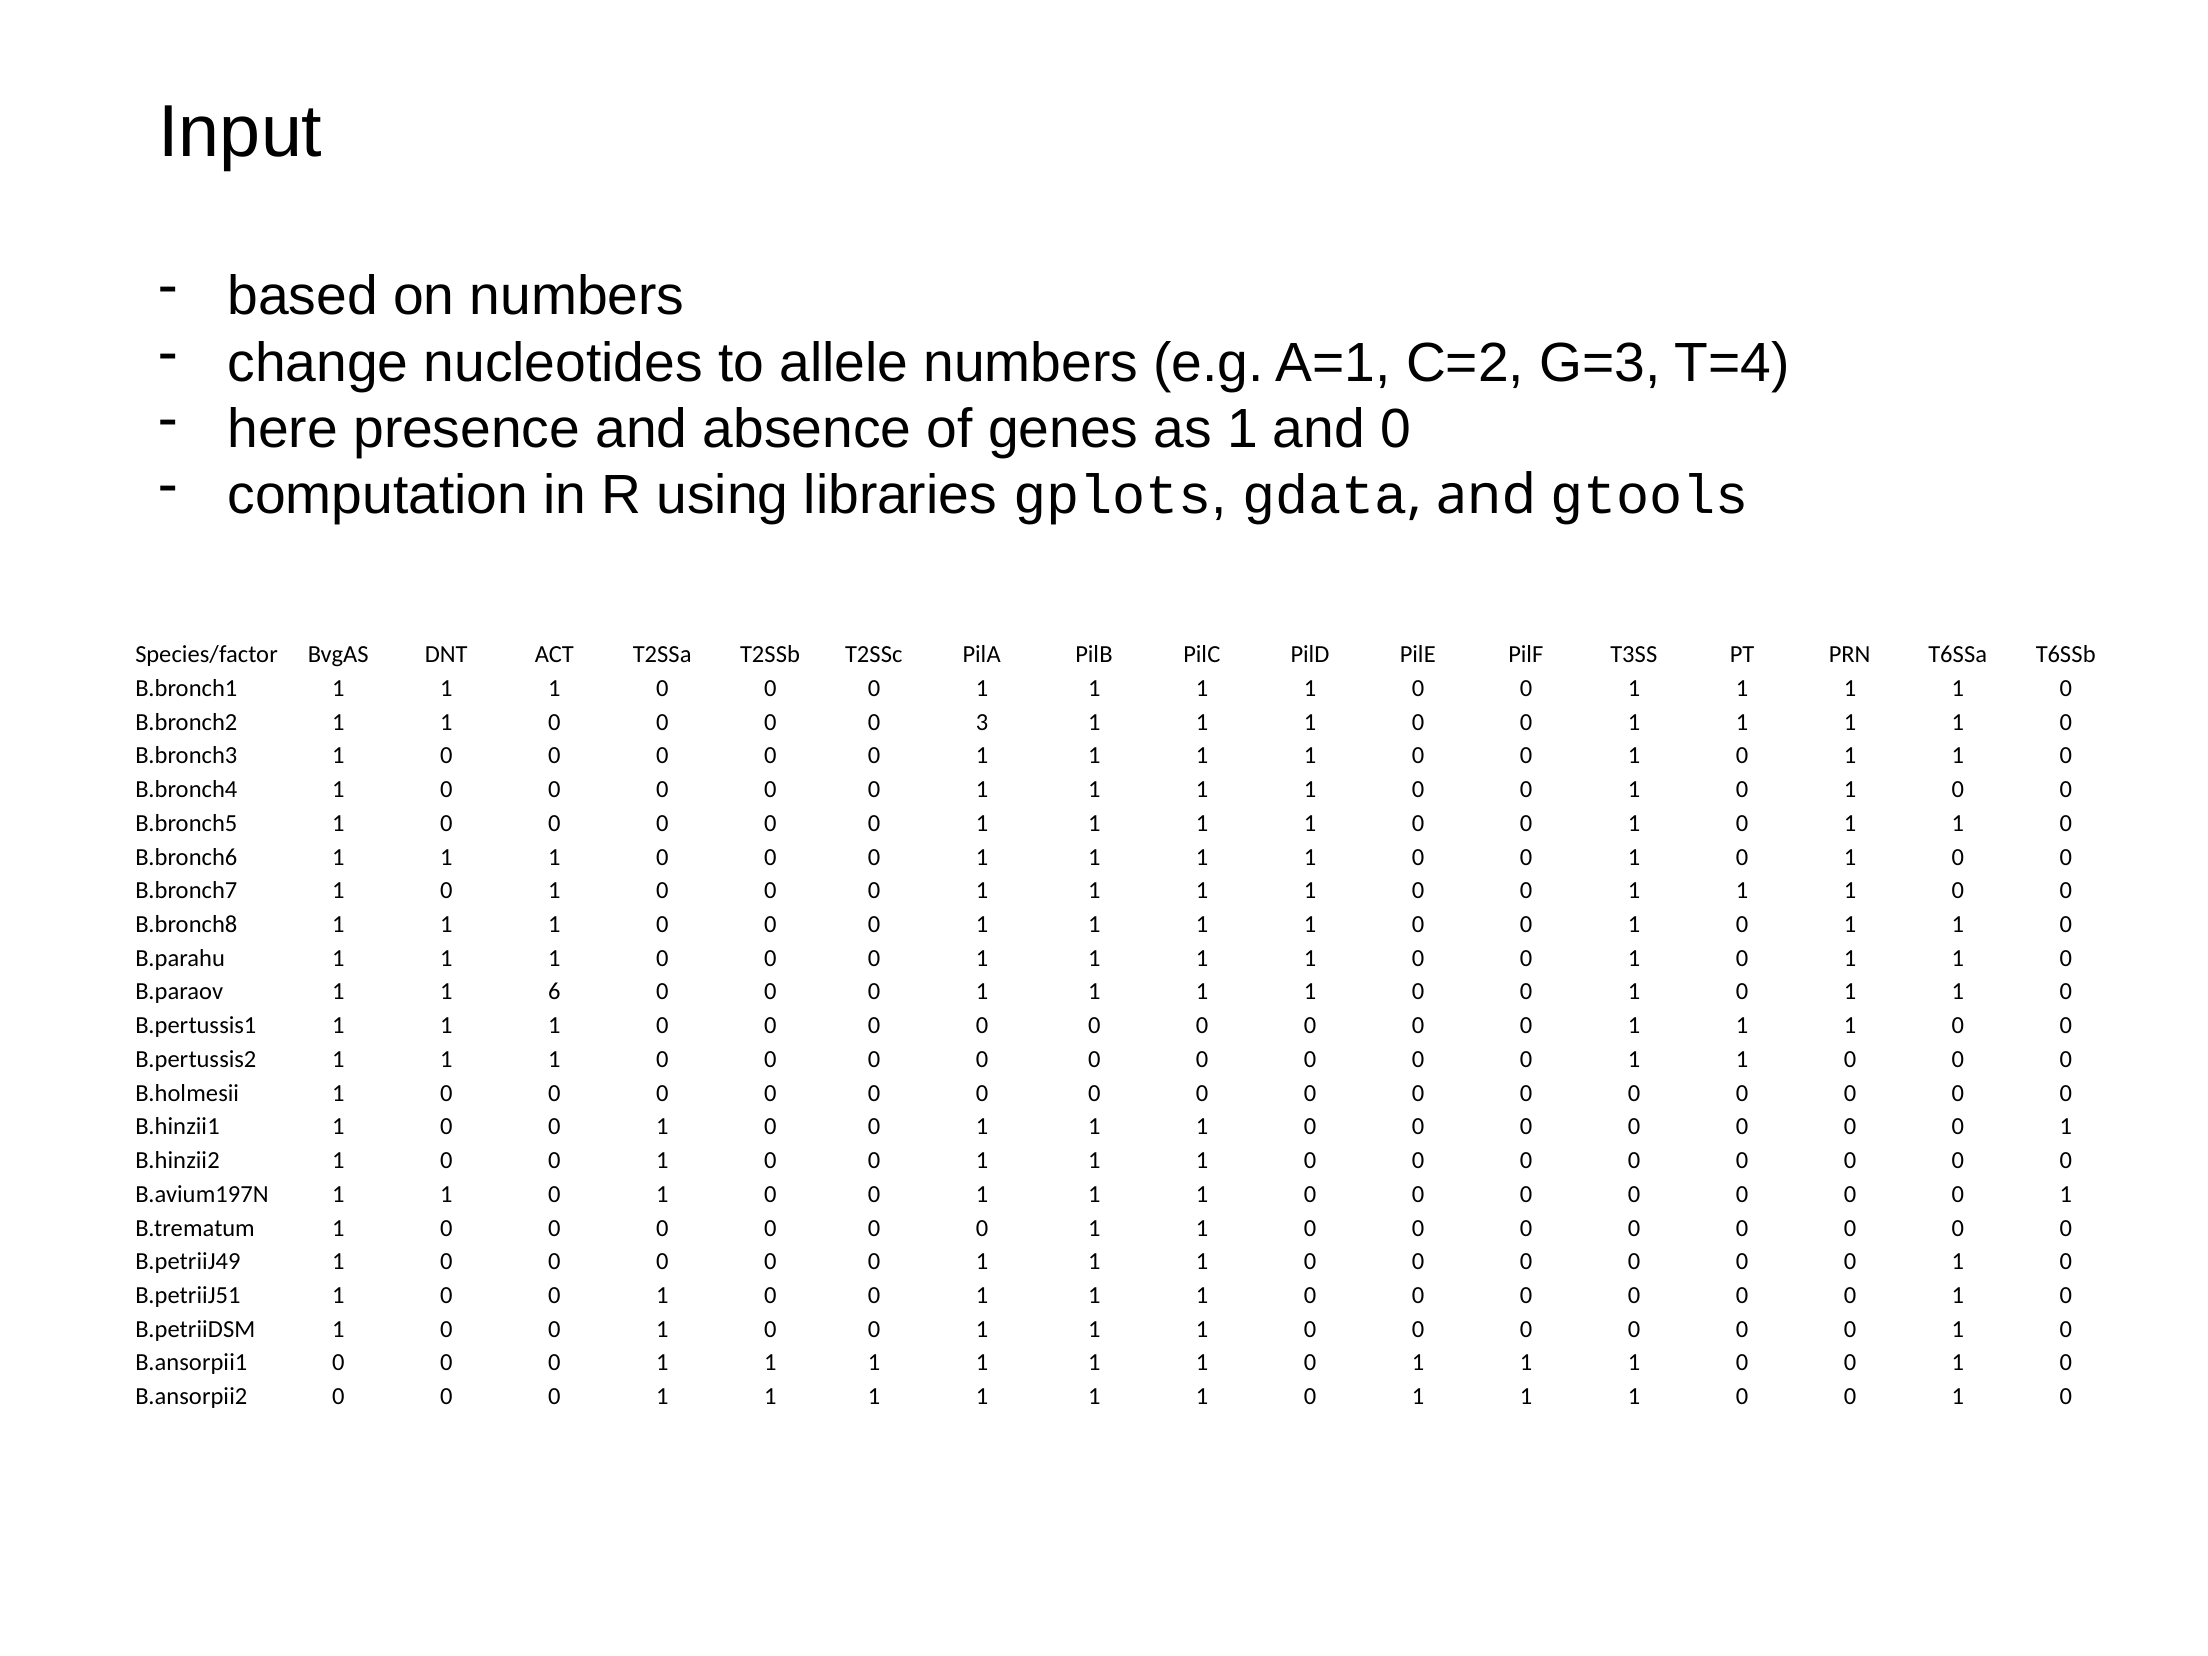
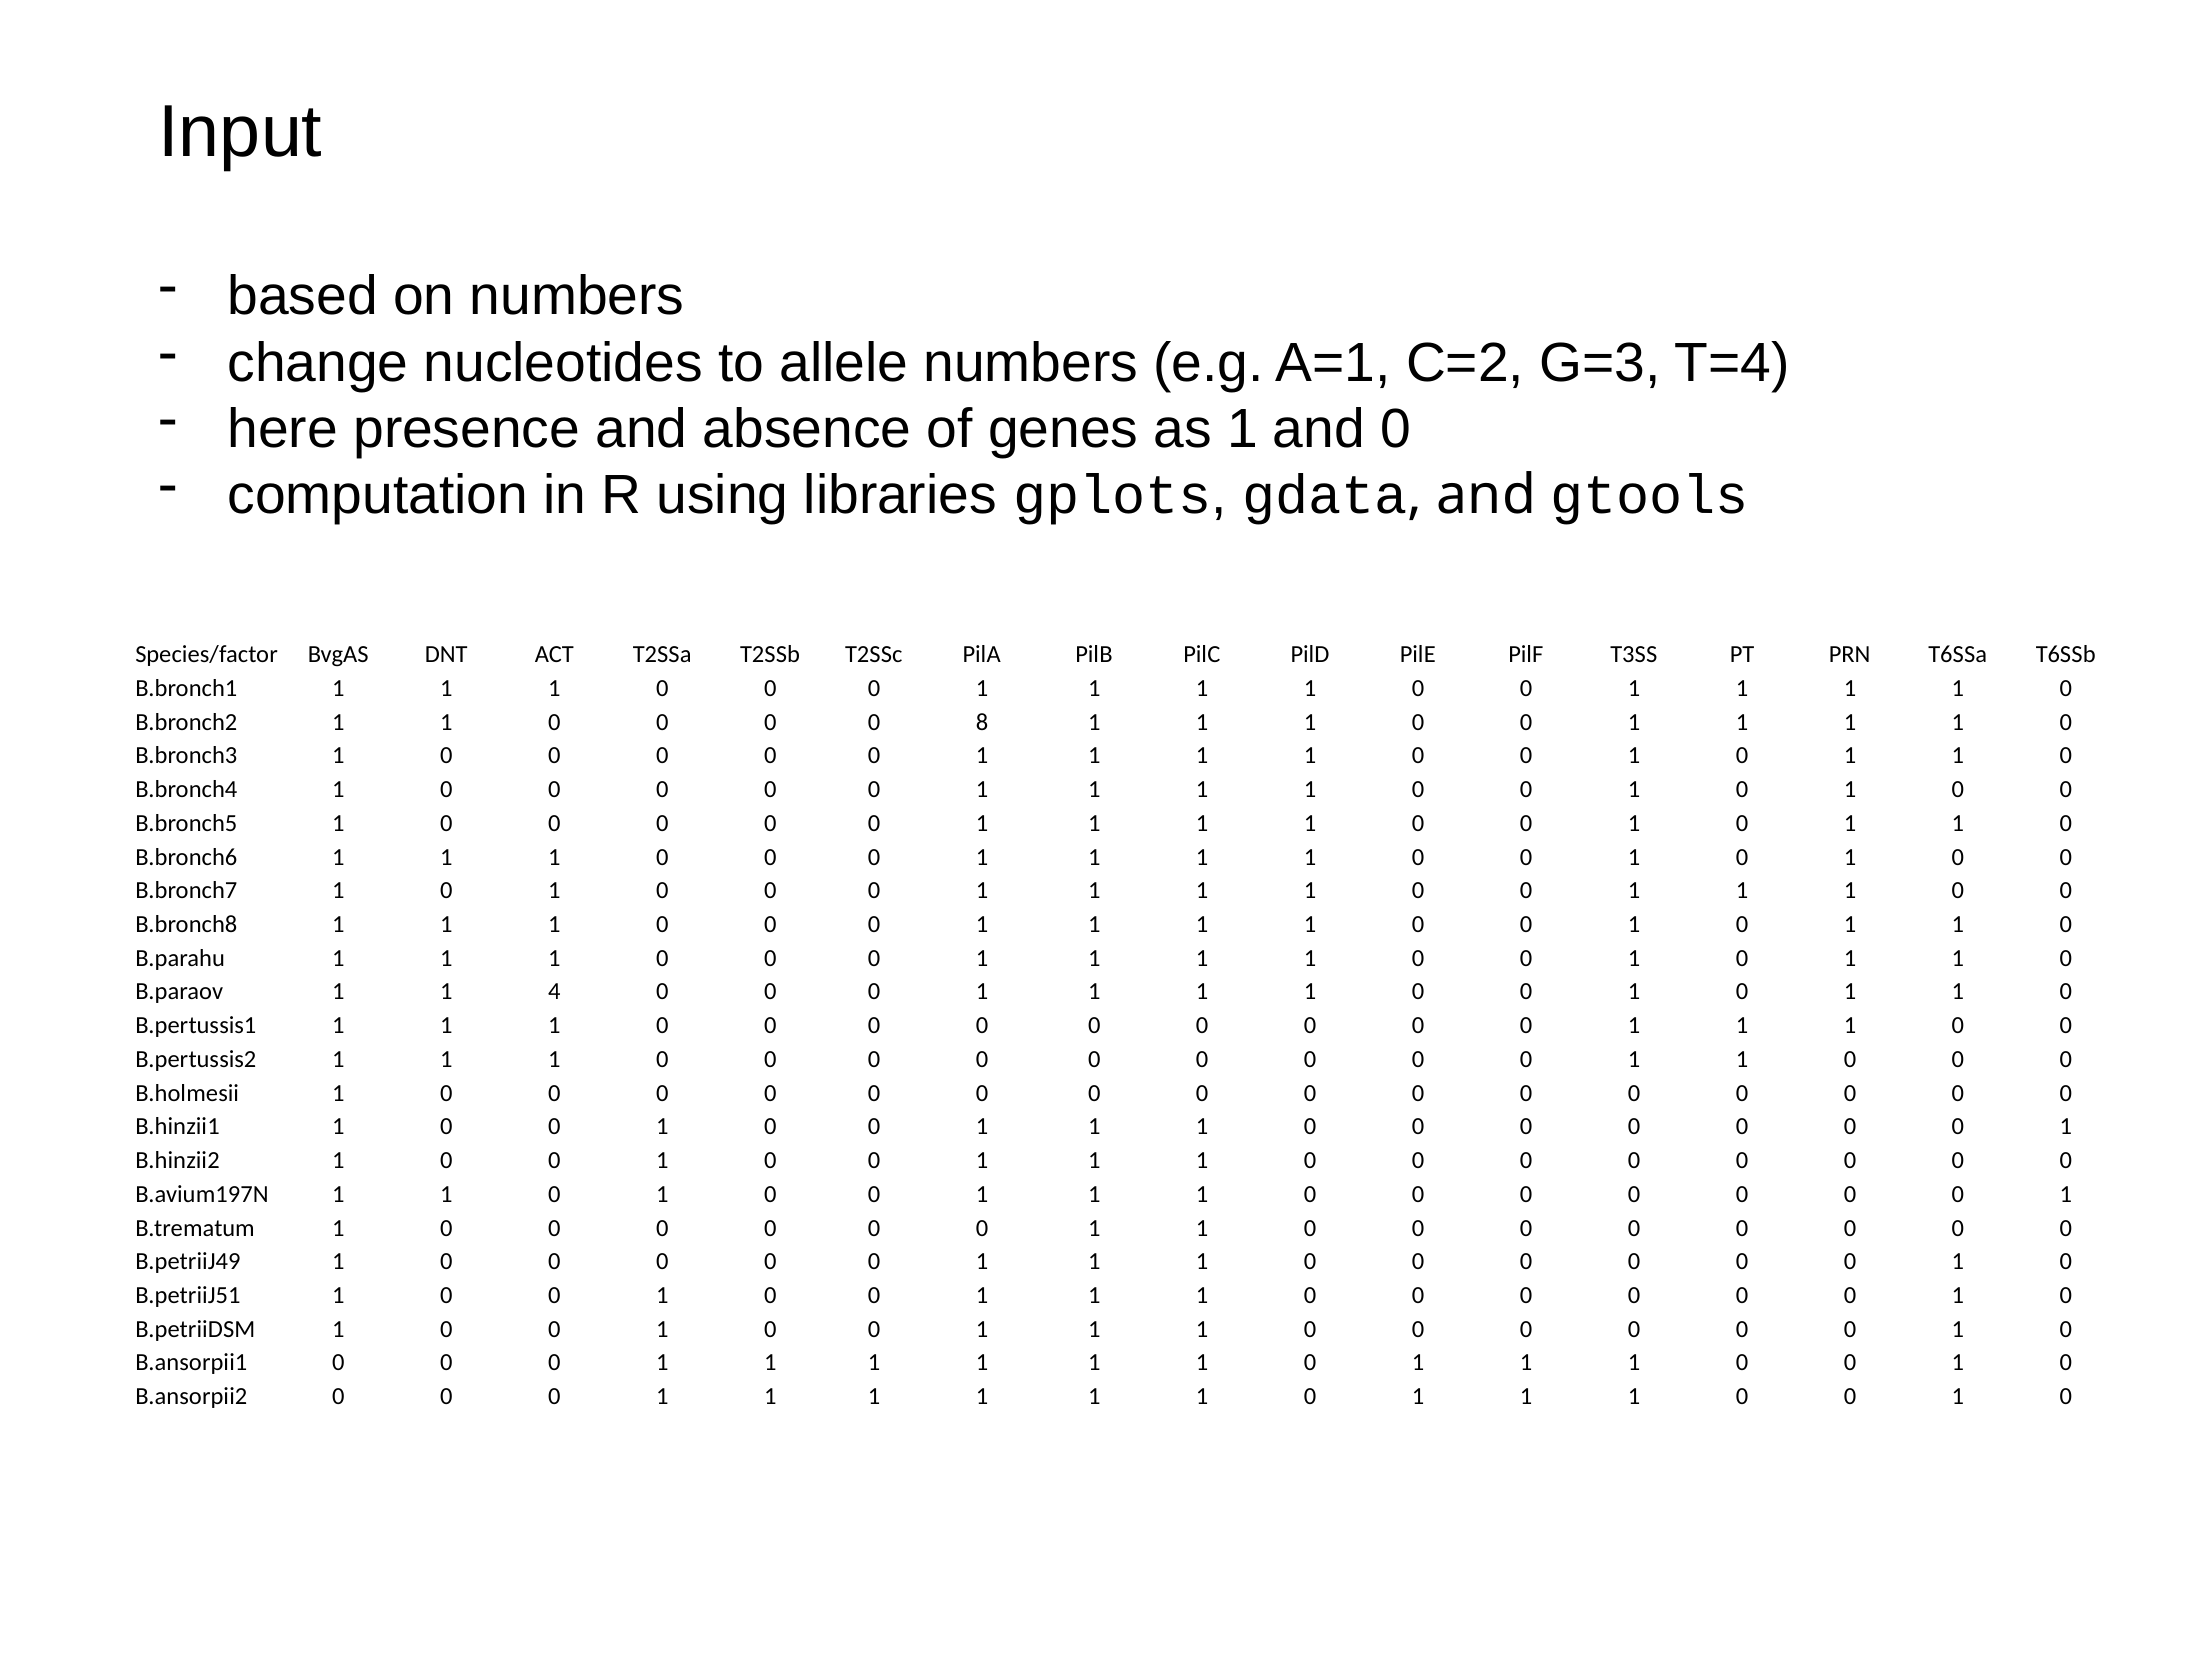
3: 3 -> 8
6: 6 -> 4
